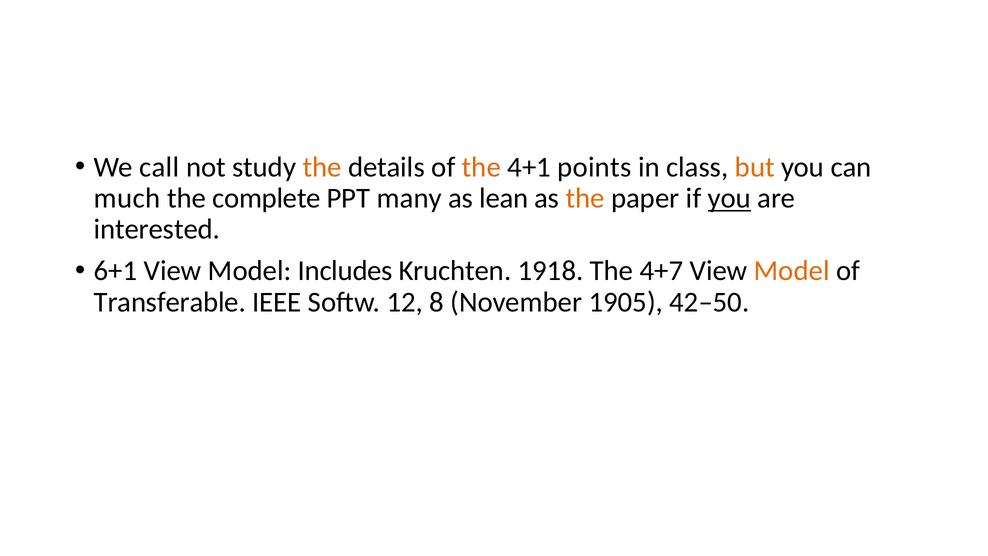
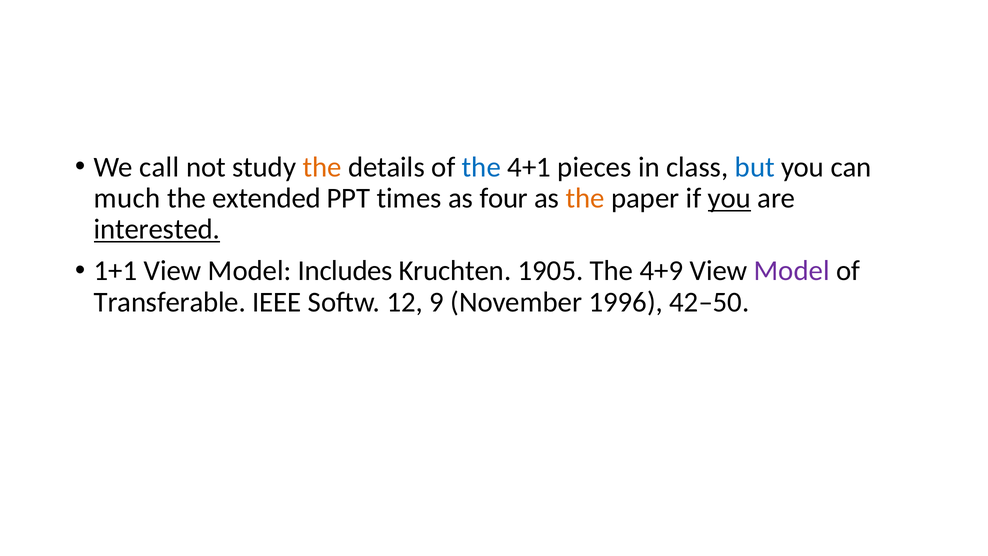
the at (481, 167) colour: orange -> blue
points: points -> pieces
but colour: orange -> blue
complete: complete -> extended
many: many -> times
lean: lean -> four
interested underline: none -> present
6+1: 6+1 -> 1+1
1918: 1918 -> 1905
4+7: 4+7 -> 4+9
Model at (792, 271) colour: orange -> purple
8: 8 -> 9
1905: 1905 -> 1996
